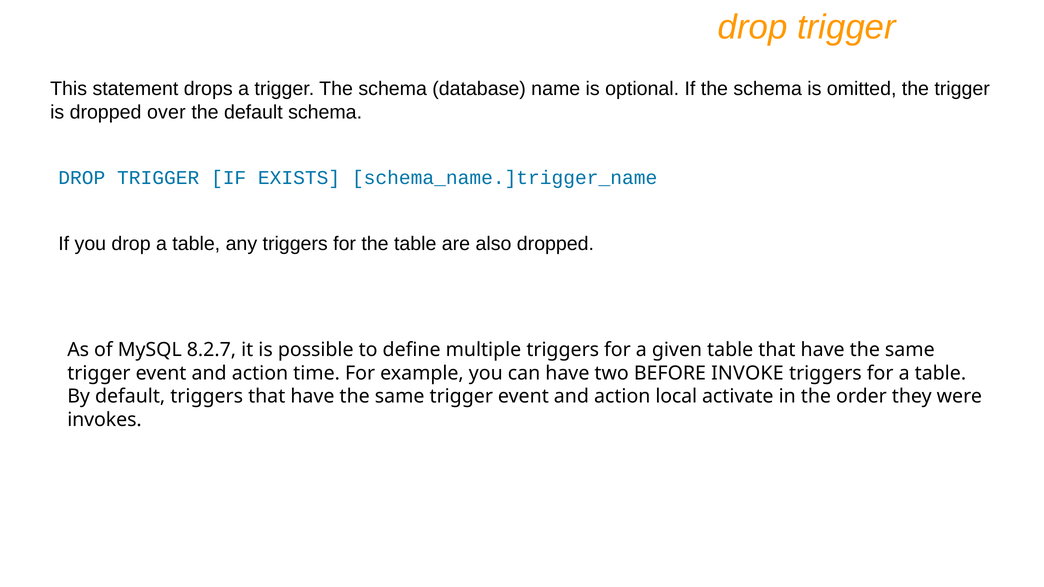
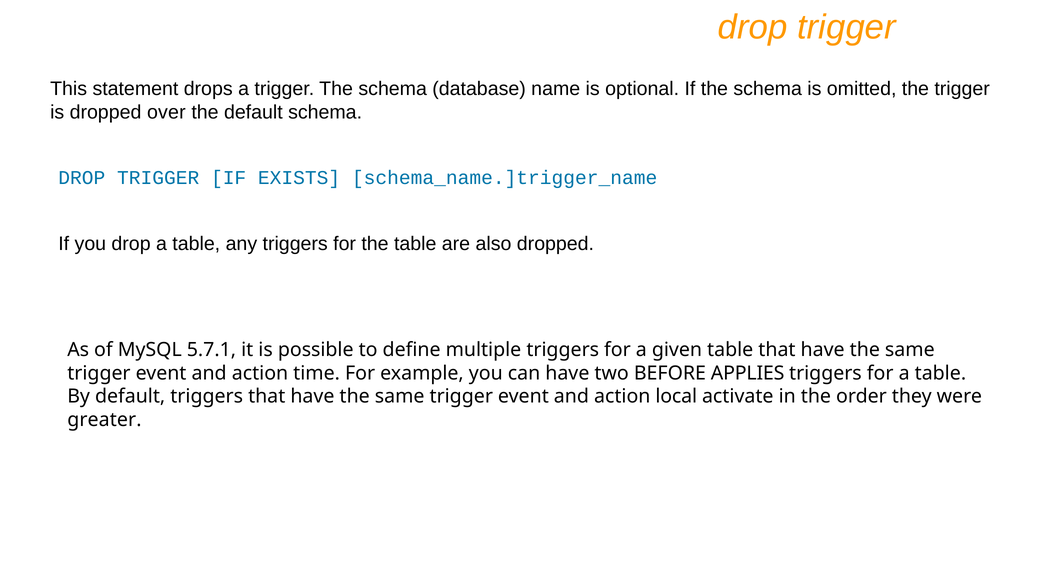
8.2.7: 8.2.7 -> 5.7.1
INVOKE: INVOKE -> APPLIES
invokes: invokes -> greater
